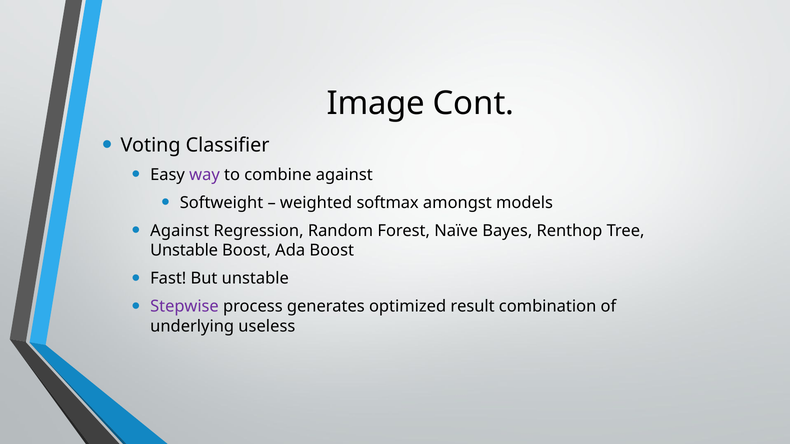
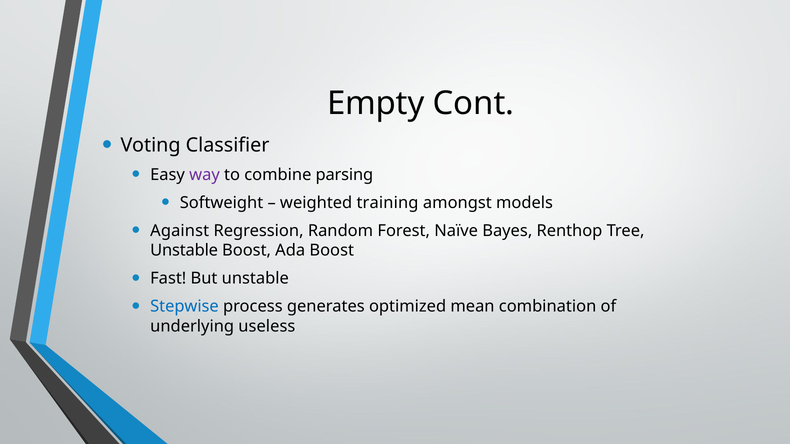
Image: Image -> Empty
combine against: against -> parsing
softmax: softmax -> training
Stepwise colour: purple -> blue
result: result -> mean
